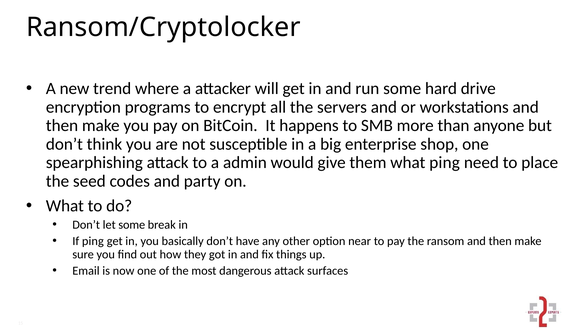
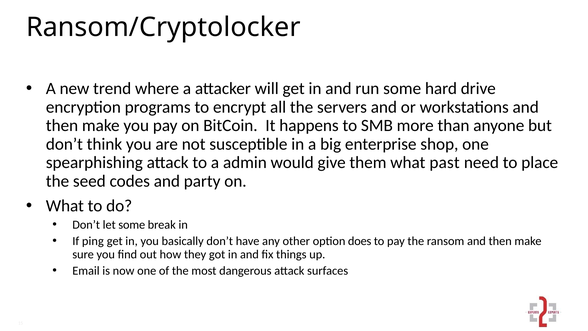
what ping: ping -> past
near: near -> does
